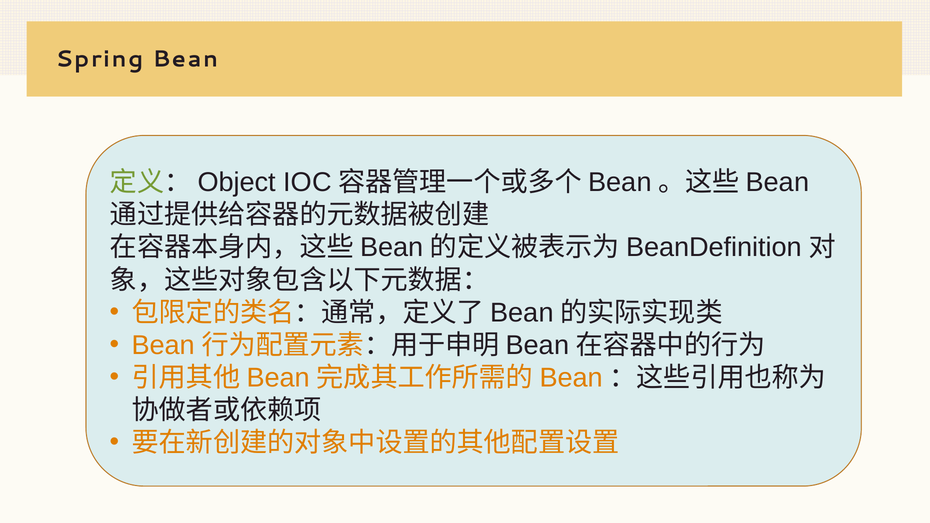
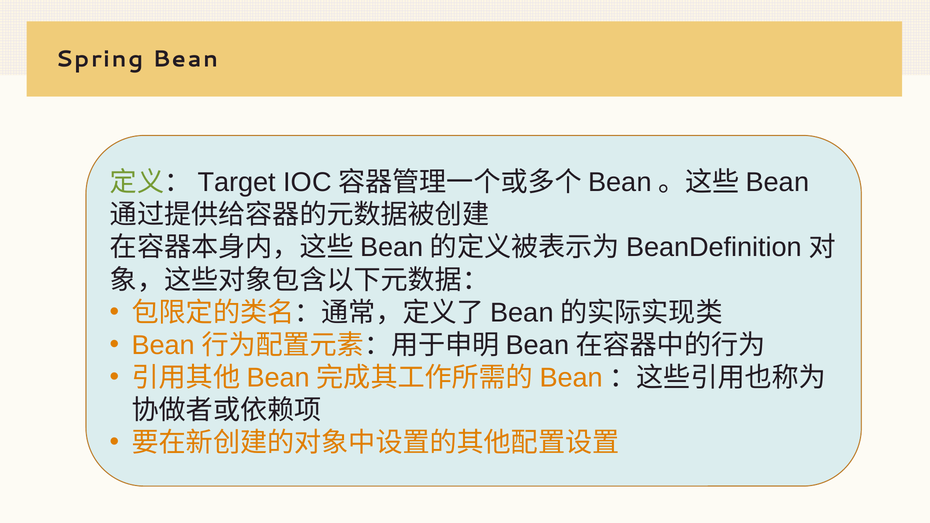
Object: Object -> Target
